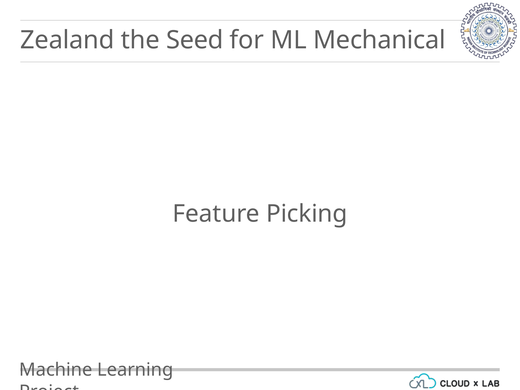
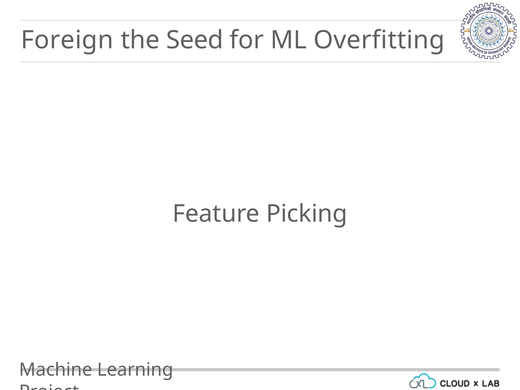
Zealand: Zealand -> Foreign
Mechanical: Mechanical -> Overfitting
